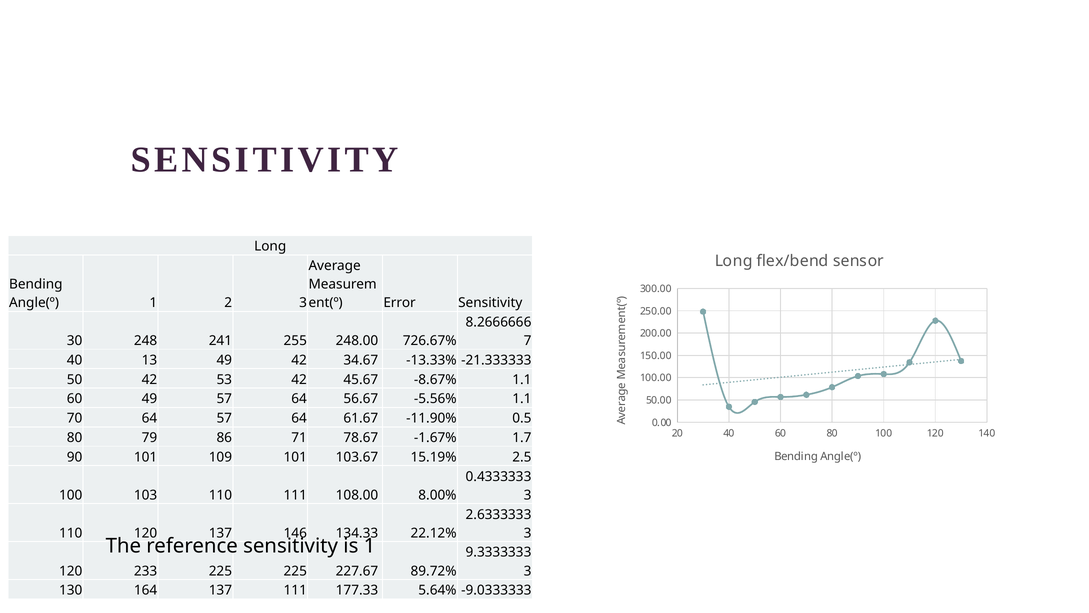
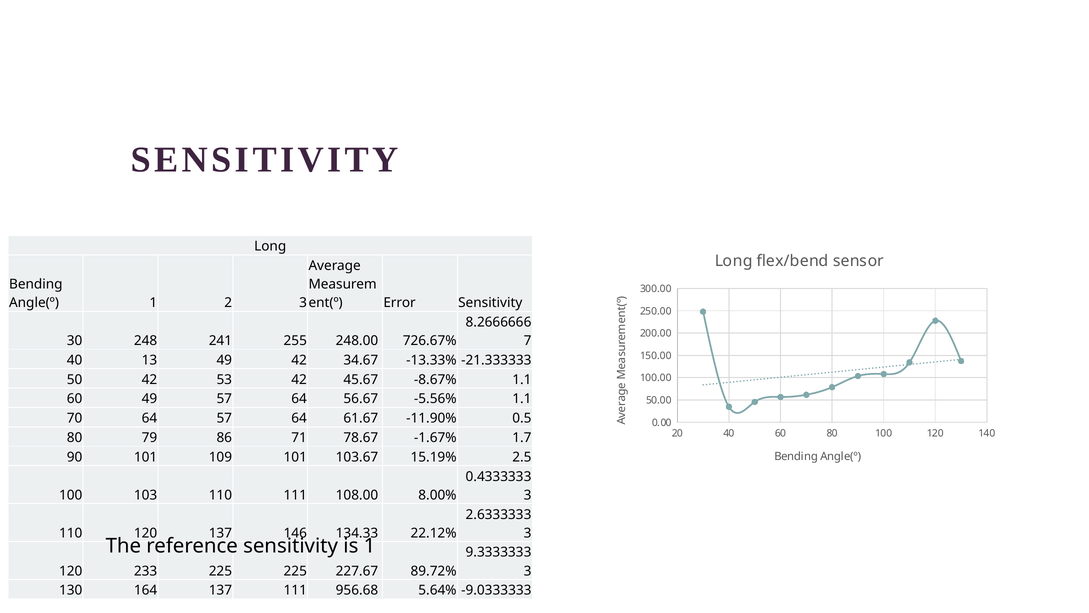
177.33: 177.33 -> 956.68
